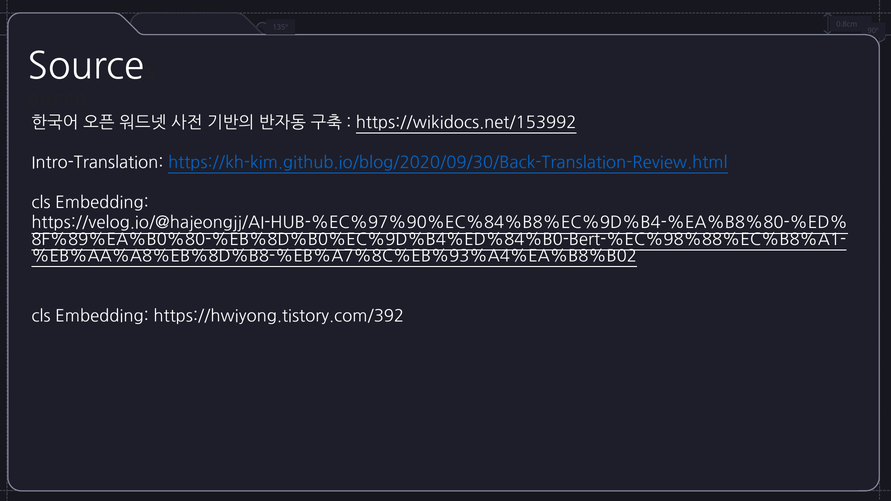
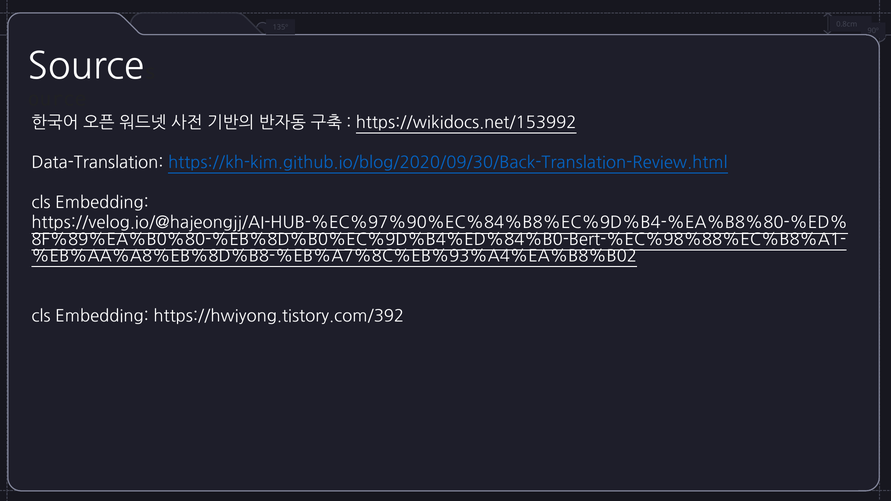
Intro-Translation: Intro-Translation -> Data-Translation
